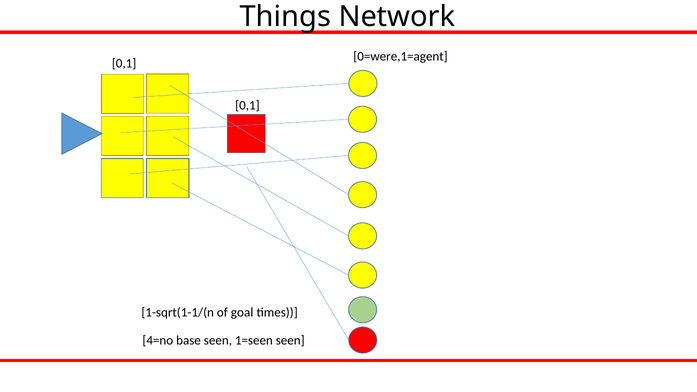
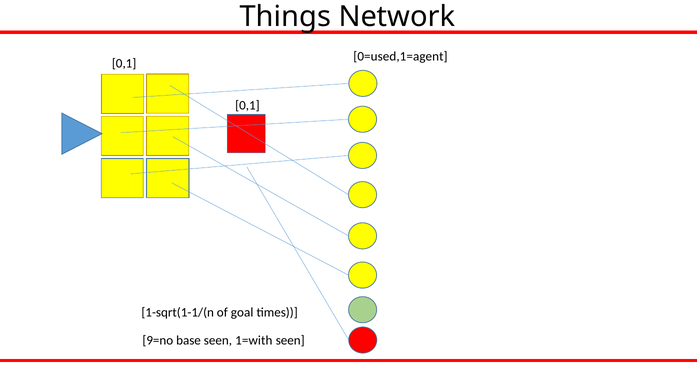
0=were,1=agent: 0=were,1=agent -> 0=used,1=agent
4=no: 4=no -> 9=no
1=seen: 1=seen -> 1=with
